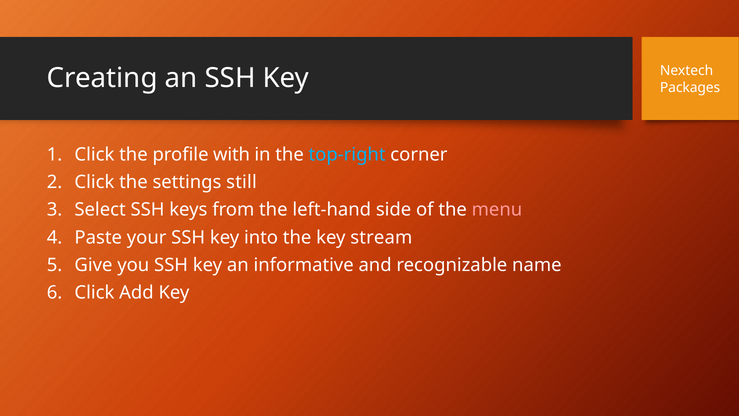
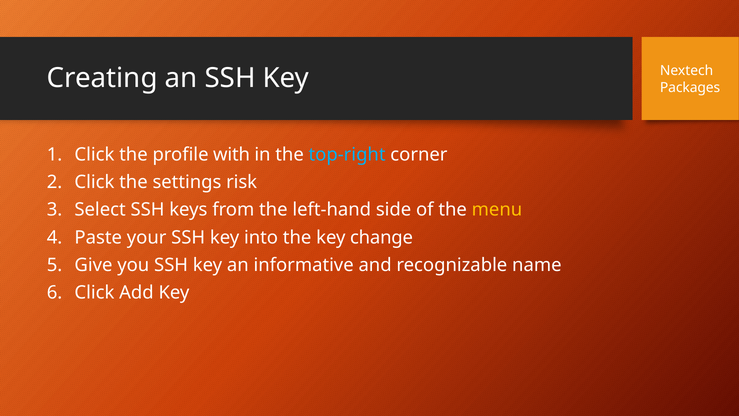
still: still -> risk
menu colour: pink -> yellow
stream: stream -> change
